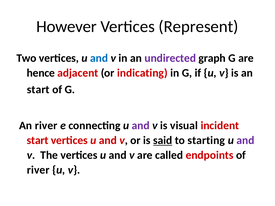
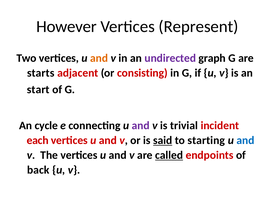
and at (99, 58) colour: blue -> orange
hence: hence -> starts
indicating: indicating -> consisting
An river: river -> cycle
visual: visual -> trivial
start at (38, 141): start -> each
and at (245, 141) colour: purple -> blue
called underline: none -> present
river at (38, 170): river -> back
